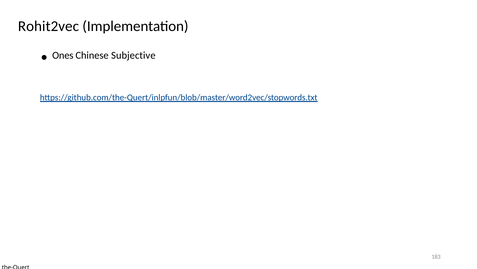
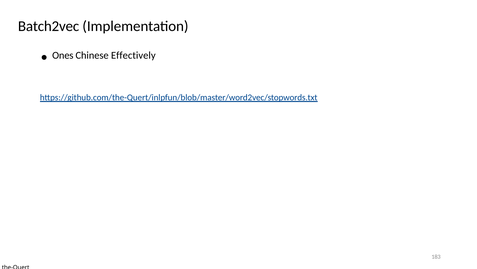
Rohit2vec: Rohit2vec -> Batch2vec
Subjective: Subjective -> Effectively
